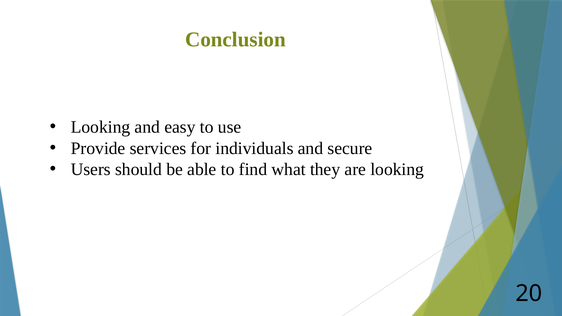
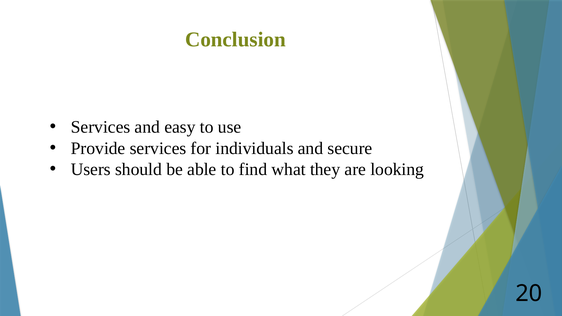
Looking at (101, 127): Looking -> Services
